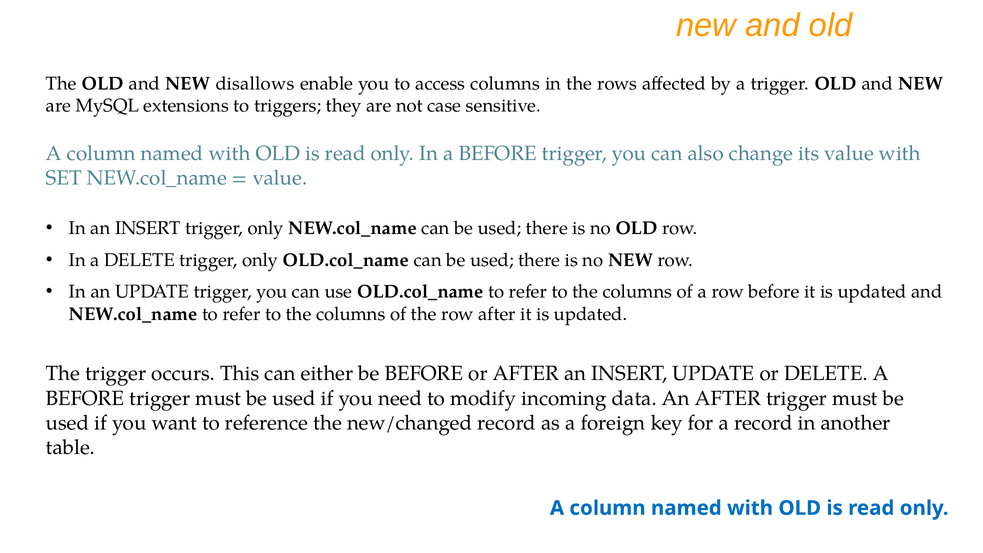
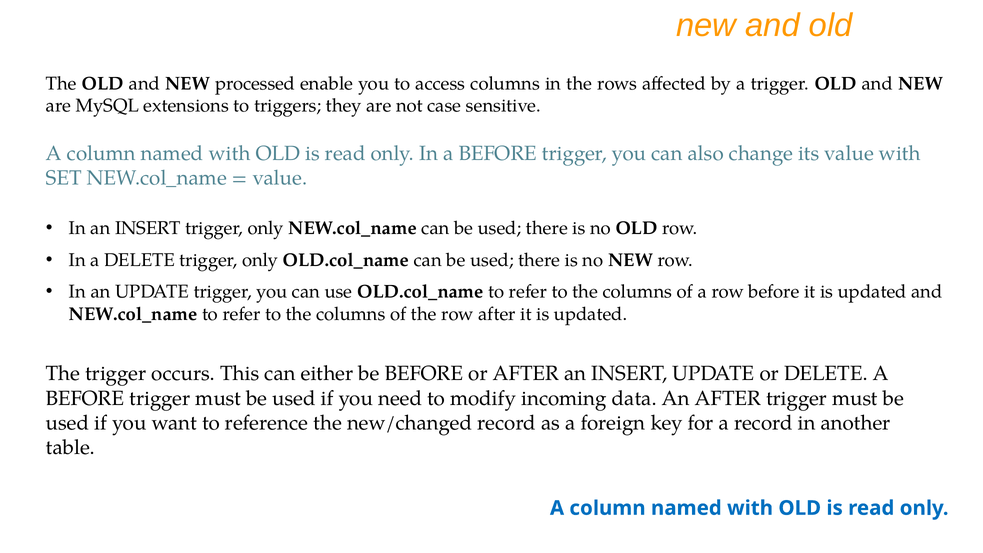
disallows: disallows -> processed
